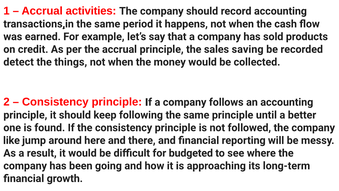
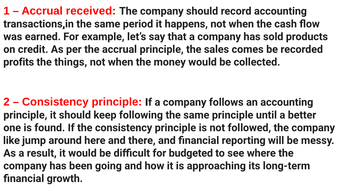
activities: activities -> received
saving: saving -> comes
detect: detect -> profits
